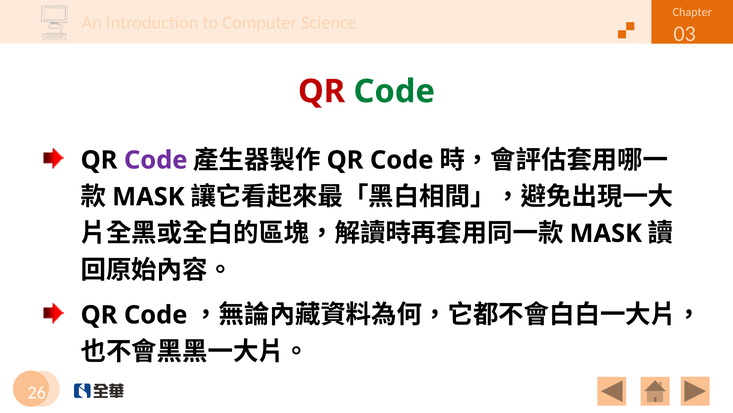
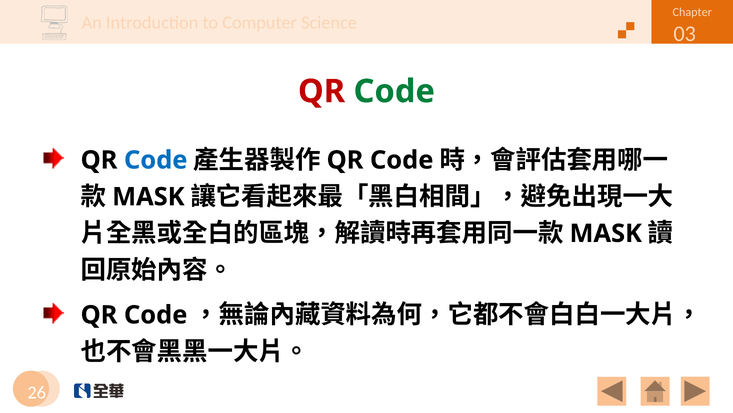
Code at (156, 160) colour: purple -> blue
